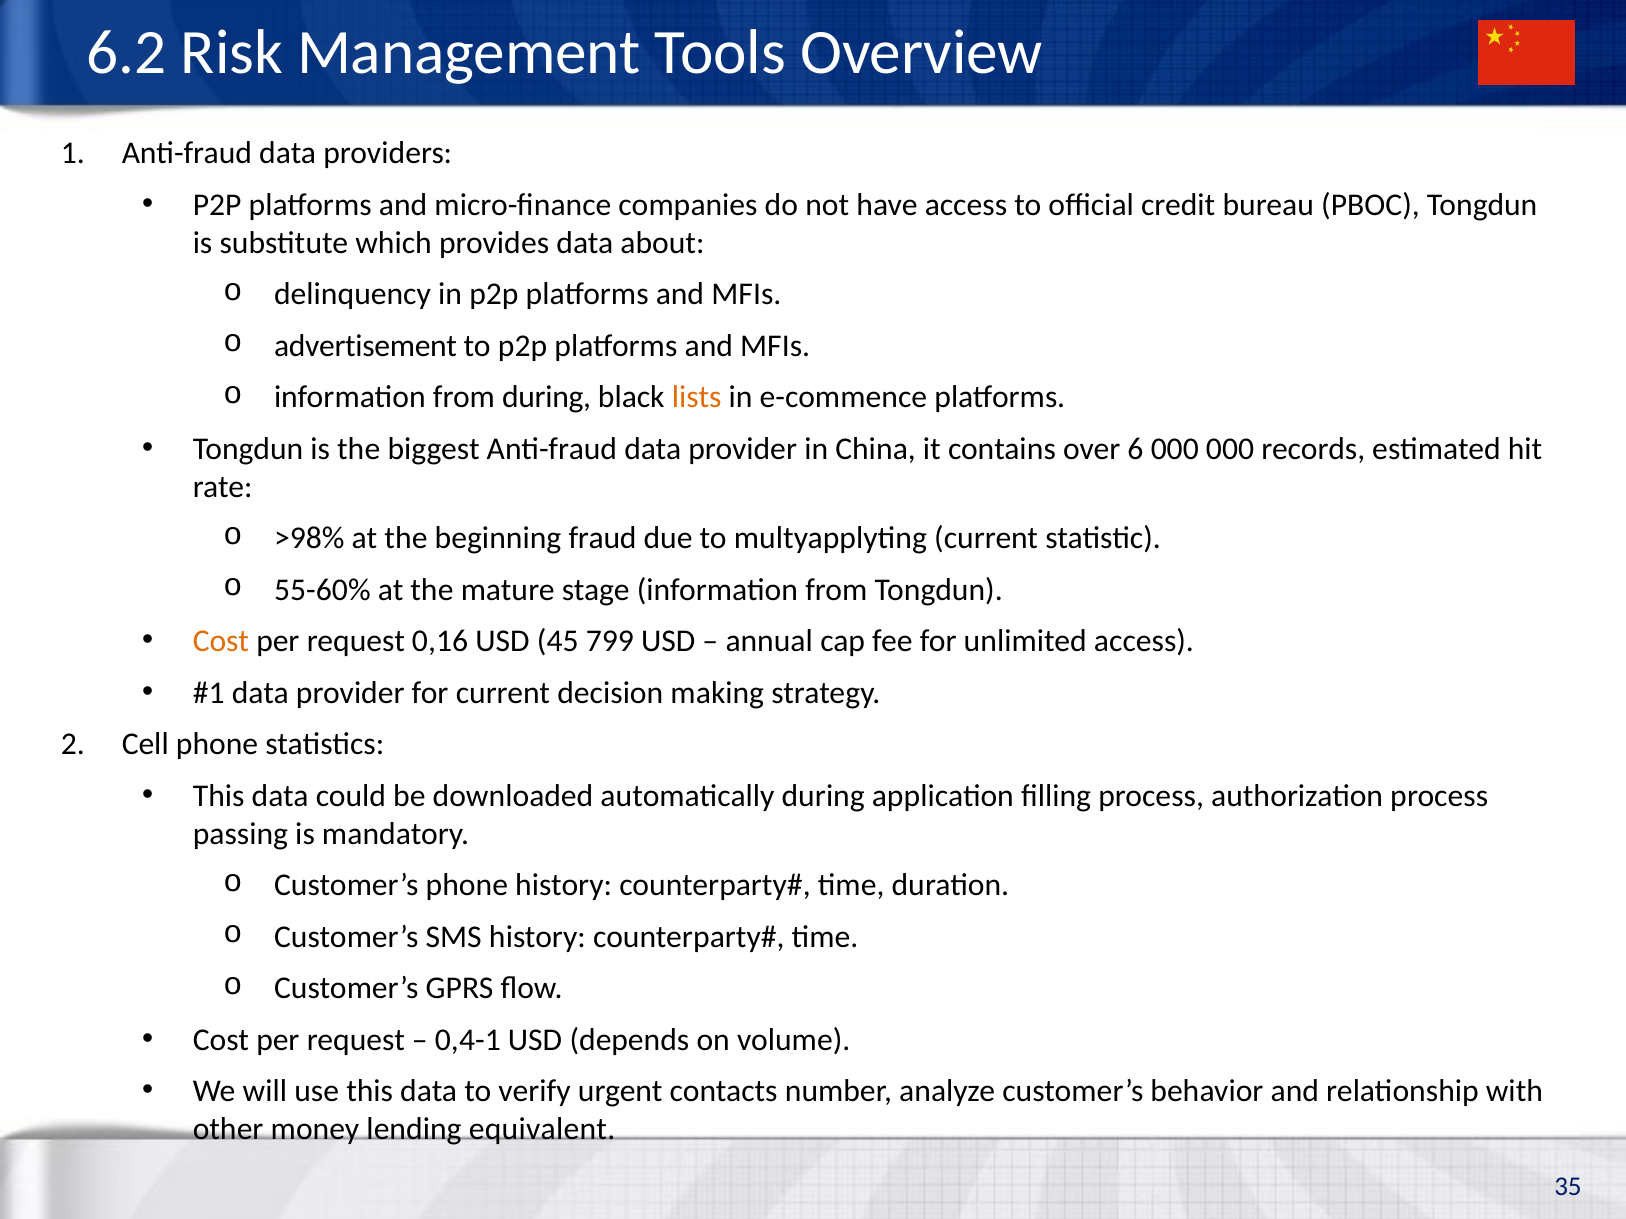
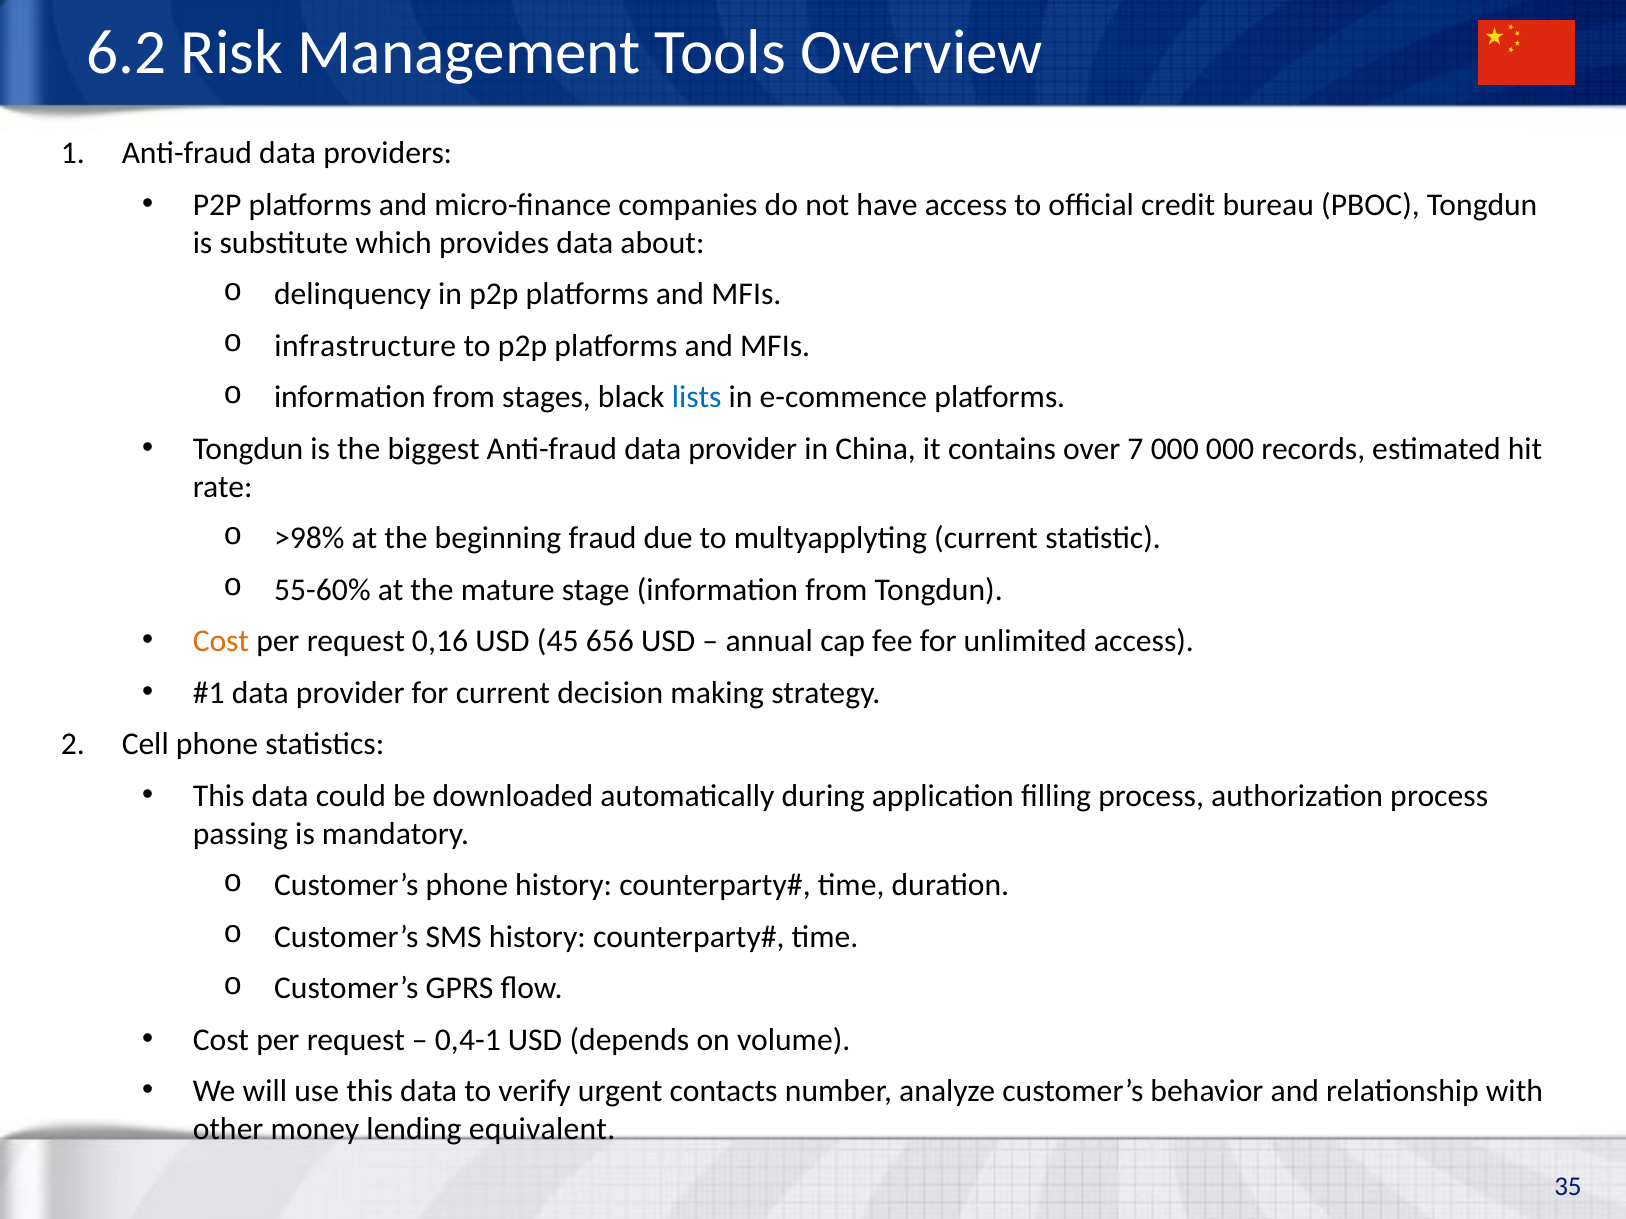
advertisement: advertisement -> infrastructure
from during: during -> stages
lists colour: orange -> blue
6: 6 -> 7
799: 799 -> 656
